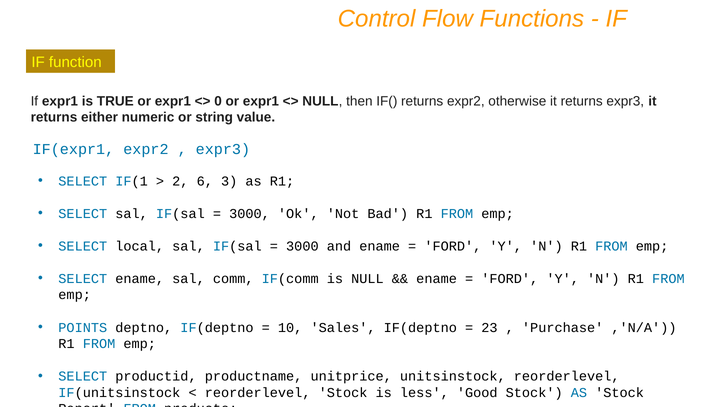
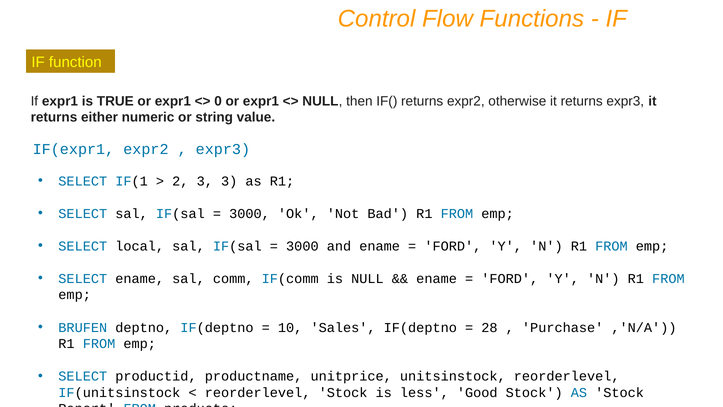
2 6: 6 -> 3
POINTS: POINTS -> BRUFEN
23: 23 -> 28
